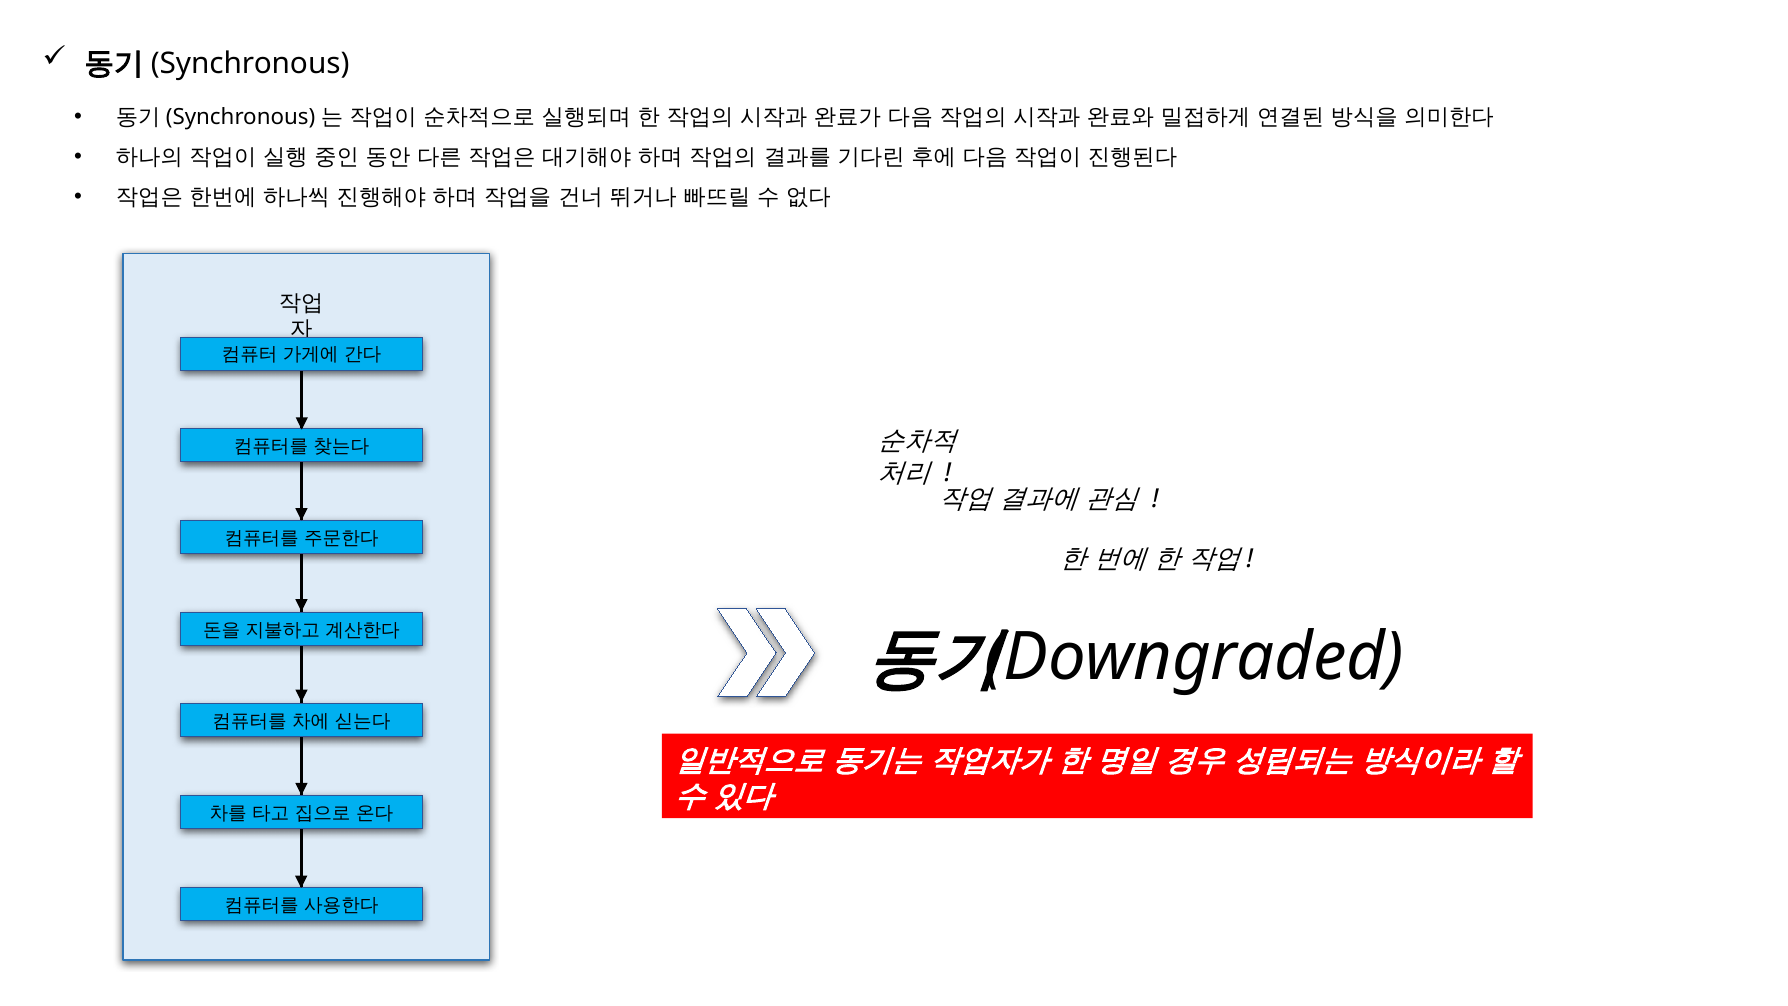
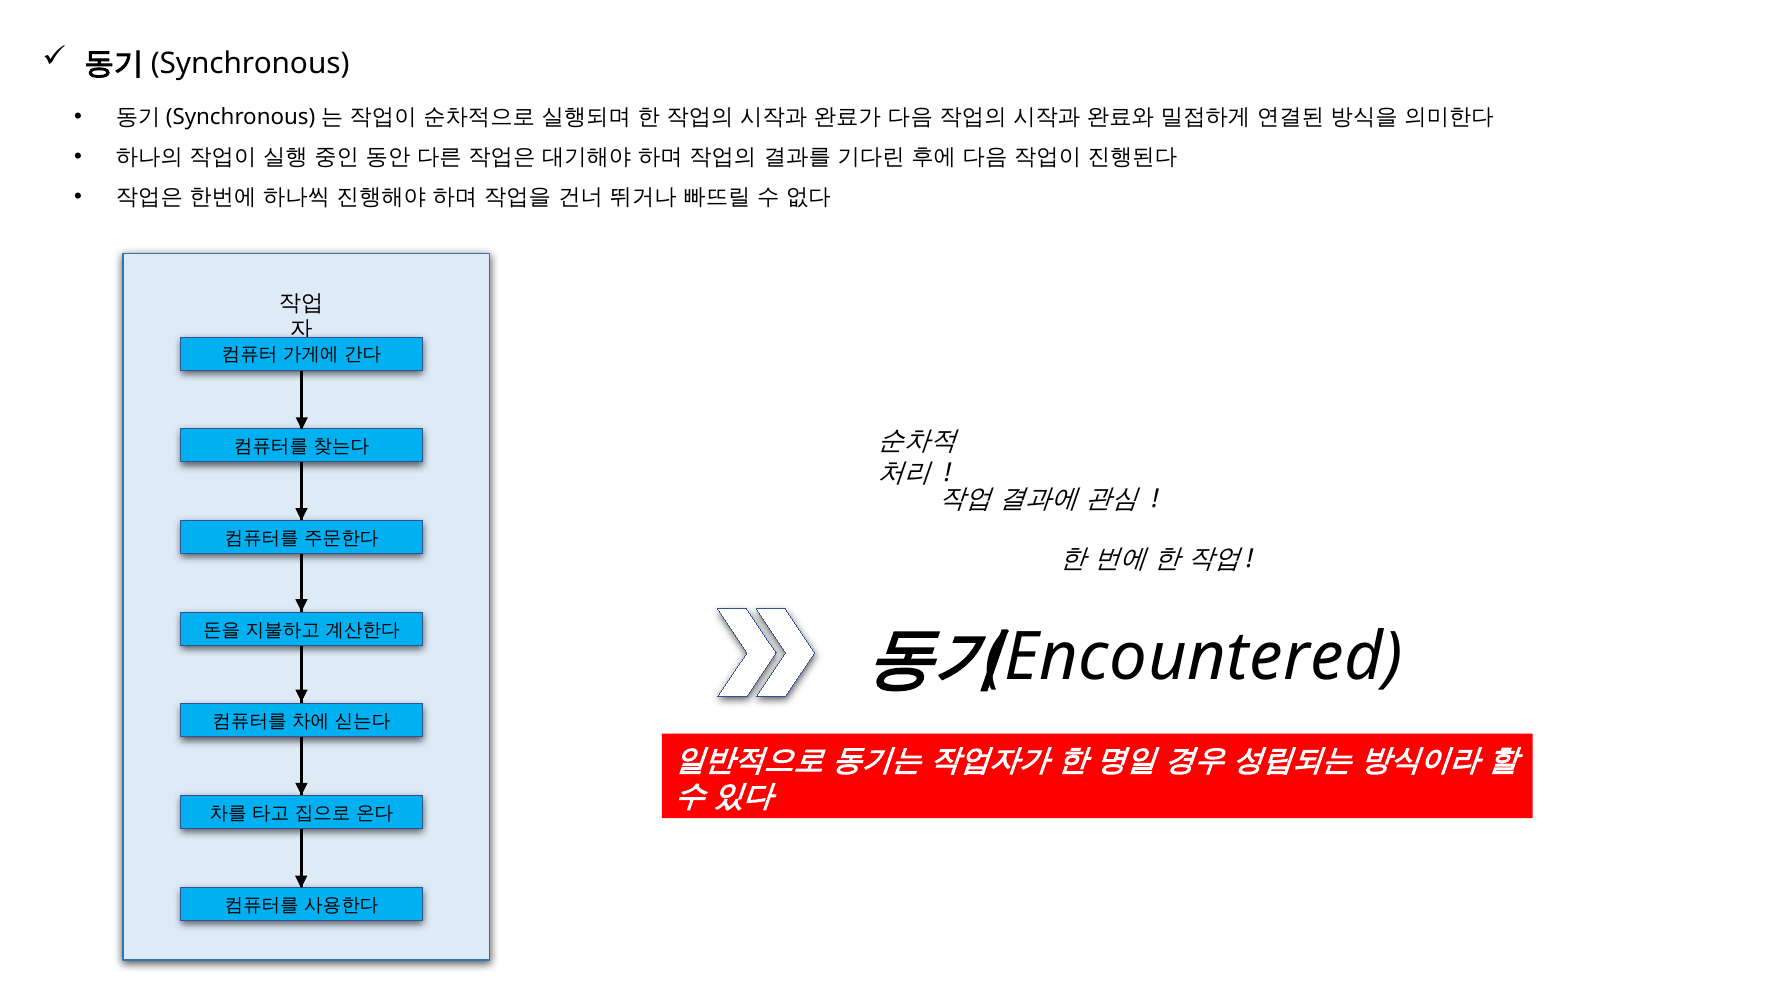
Downgraded: Downgraded -> Encountered
